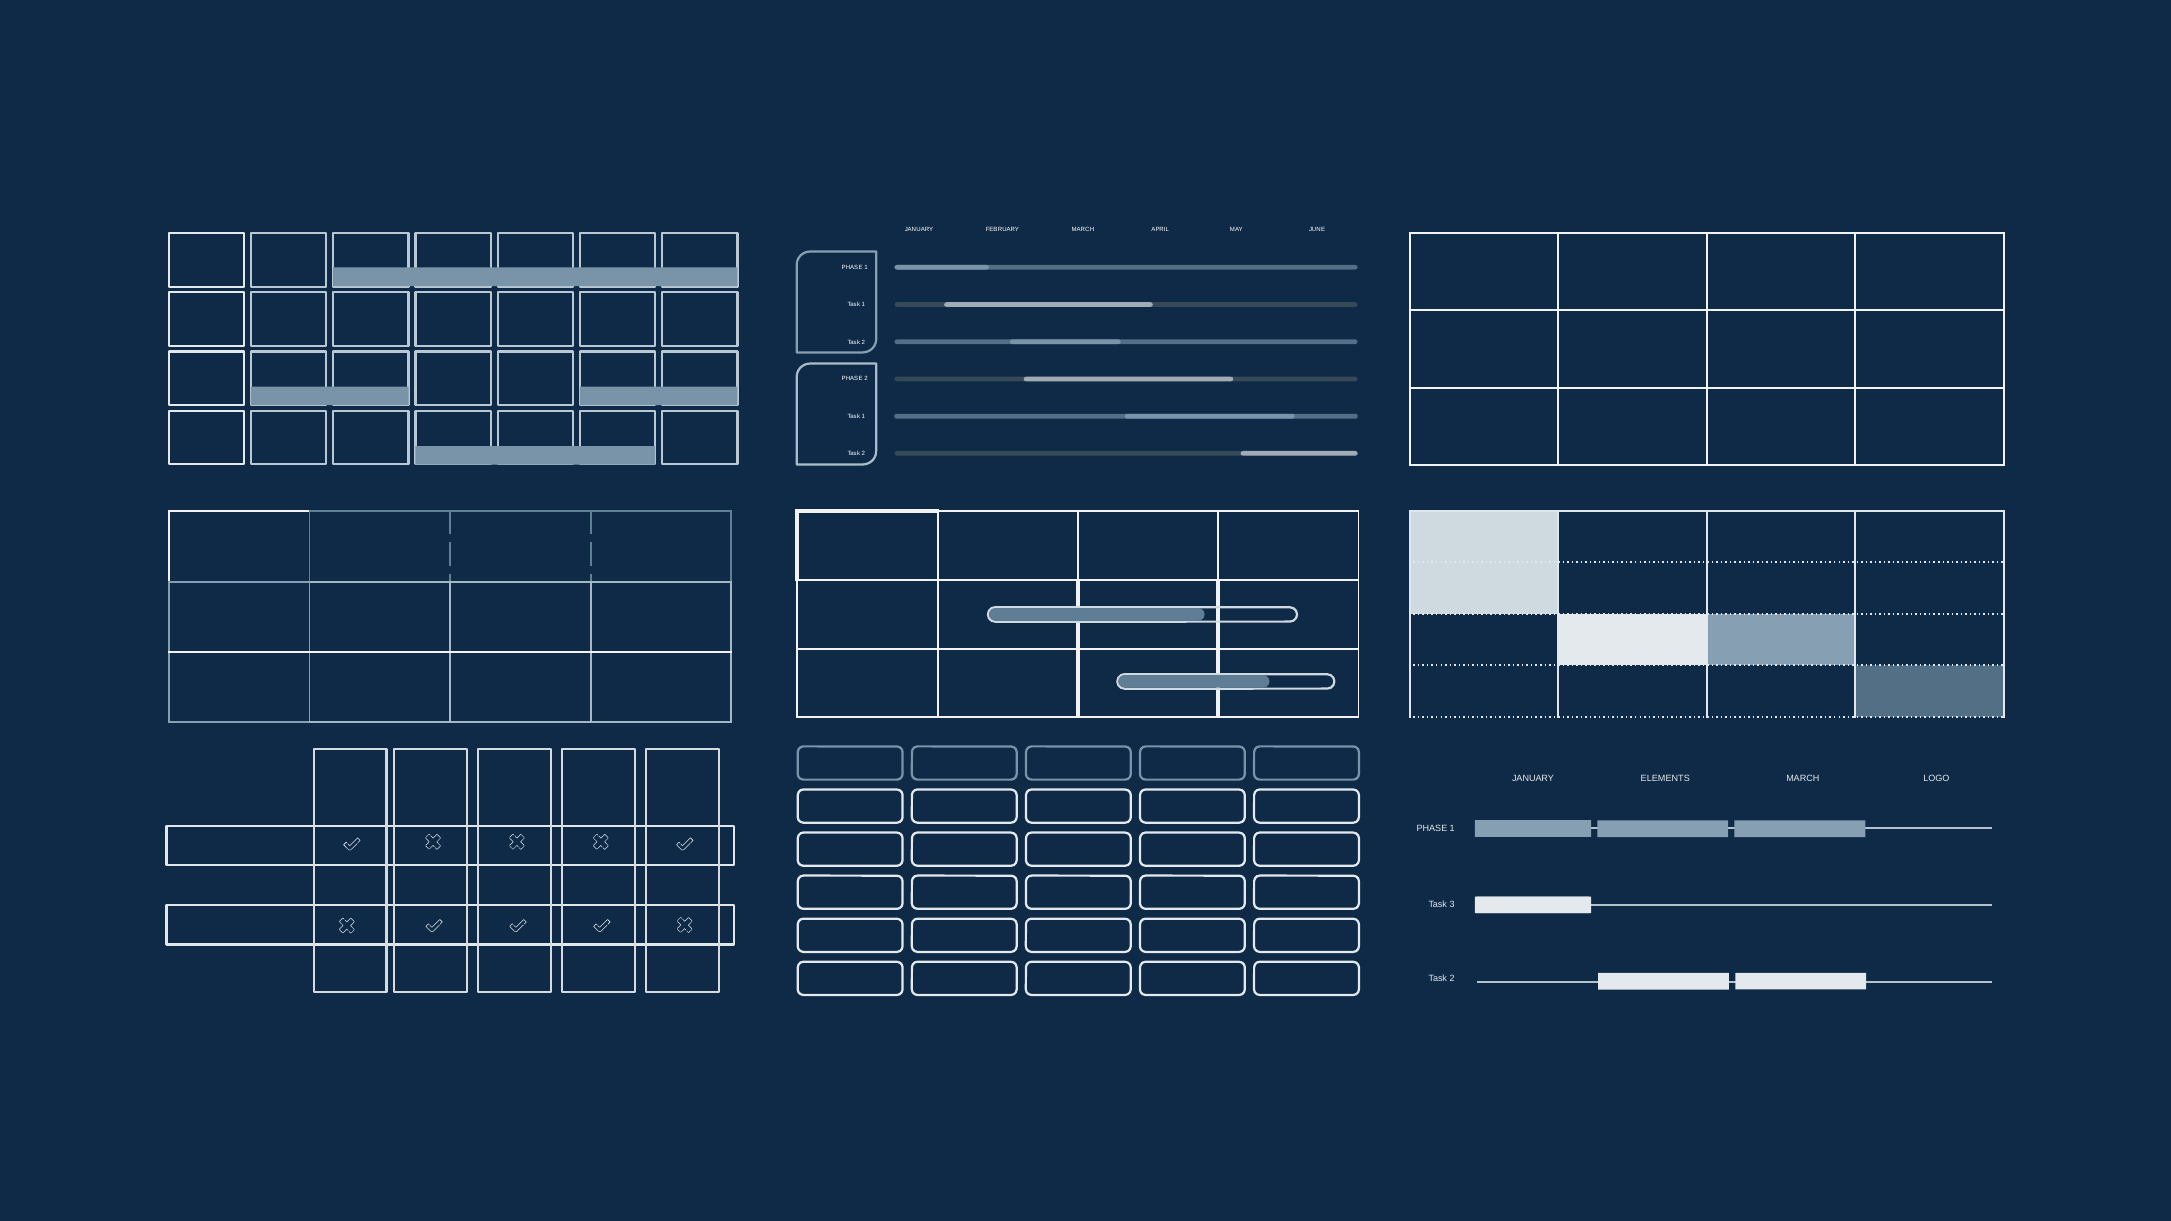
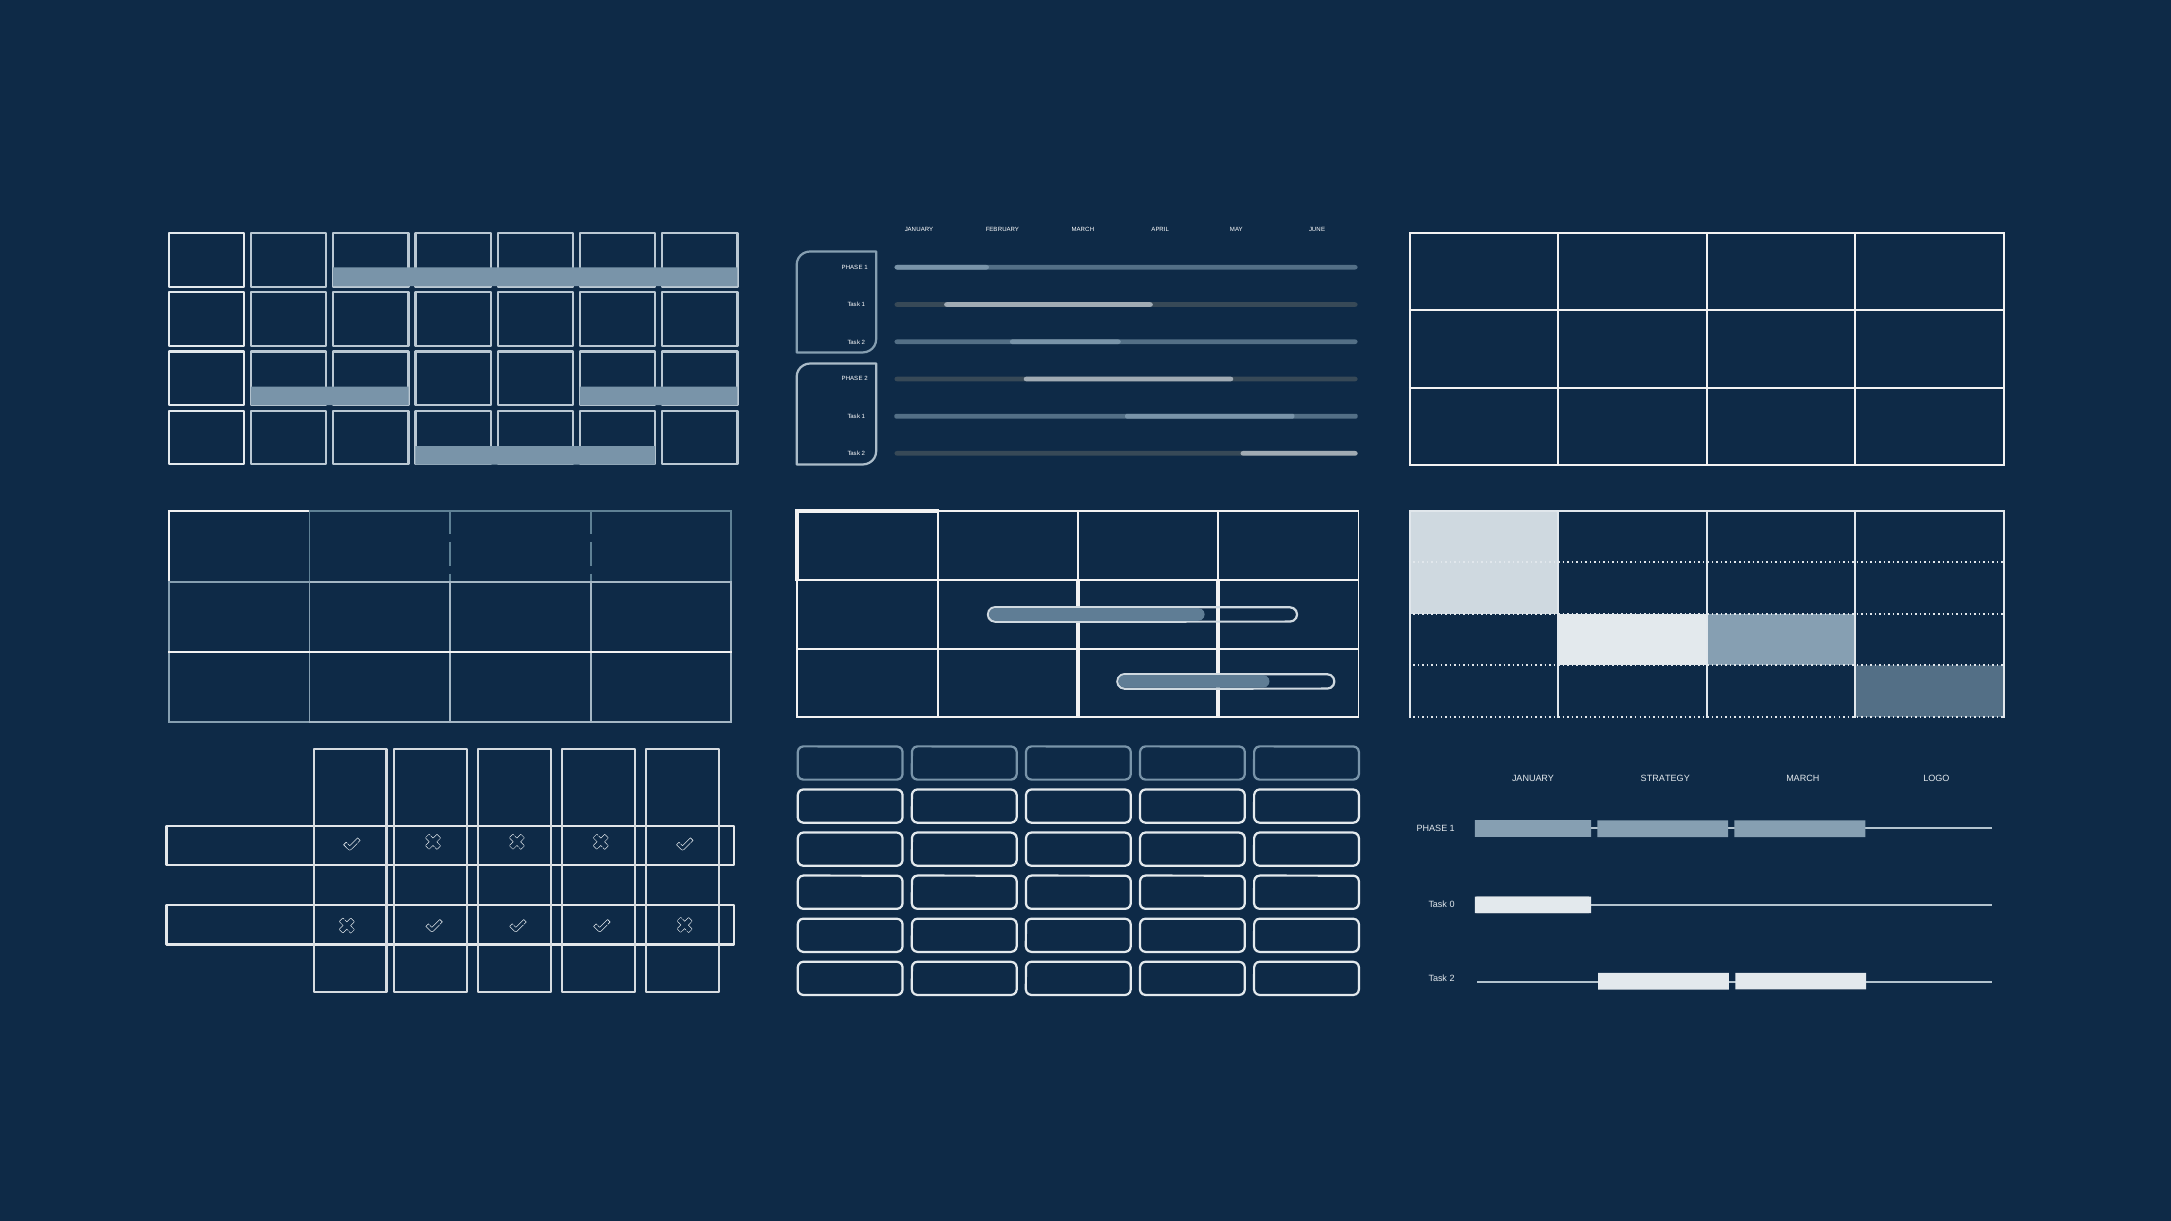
ELEMENTS: ELEMENTS -> STRATEGY
3: 3 -> 0
